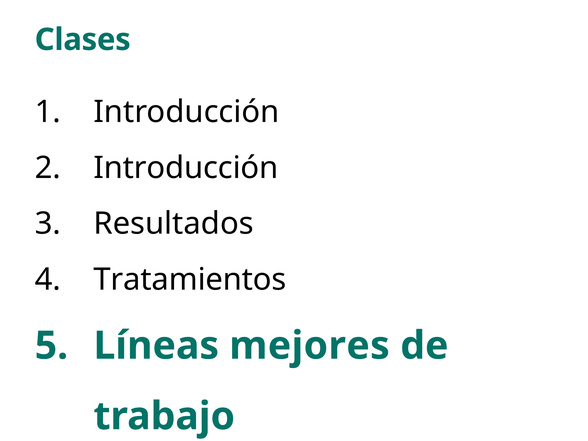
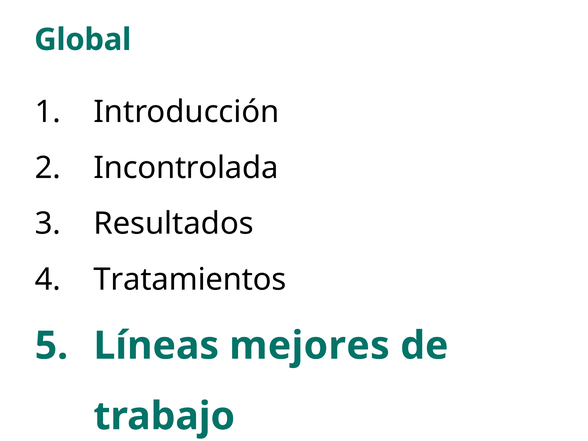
Clases: Clases -> Global
Introducción at (186, 168): Introducción -> Incontrolada
